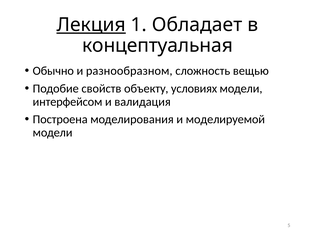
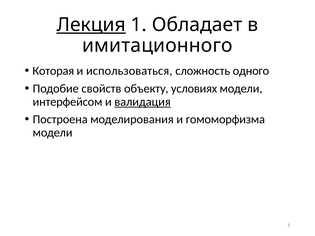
концептуальная: концептуальная -> имитационного
Обычно: Обычно -> Которая
разнообразном: разнообразном -> использоваться
вещью: вещью -> одного
валидация underline: none -> present
моделируемой: моделируемой -> гомоморфизма
